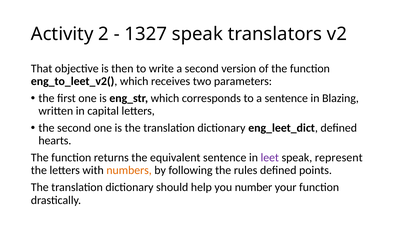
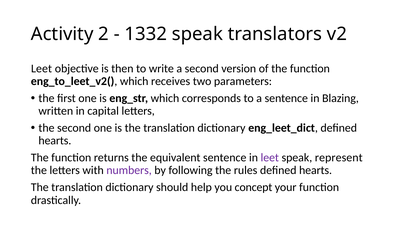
1327: 1327 -> 1332
That at (42, 68): That -> Leet
numbers colour: orange -> purple
rules defined points: points -> hearts
number: number -> concept
